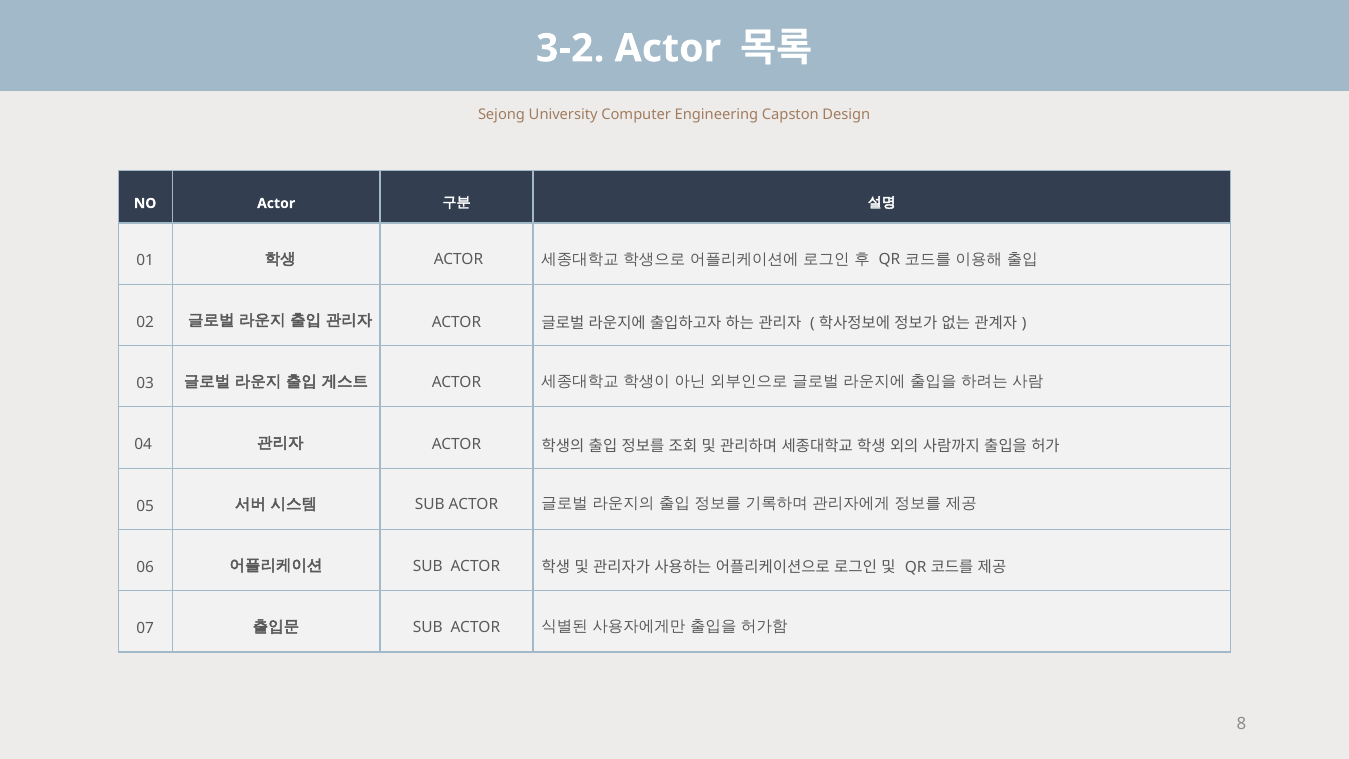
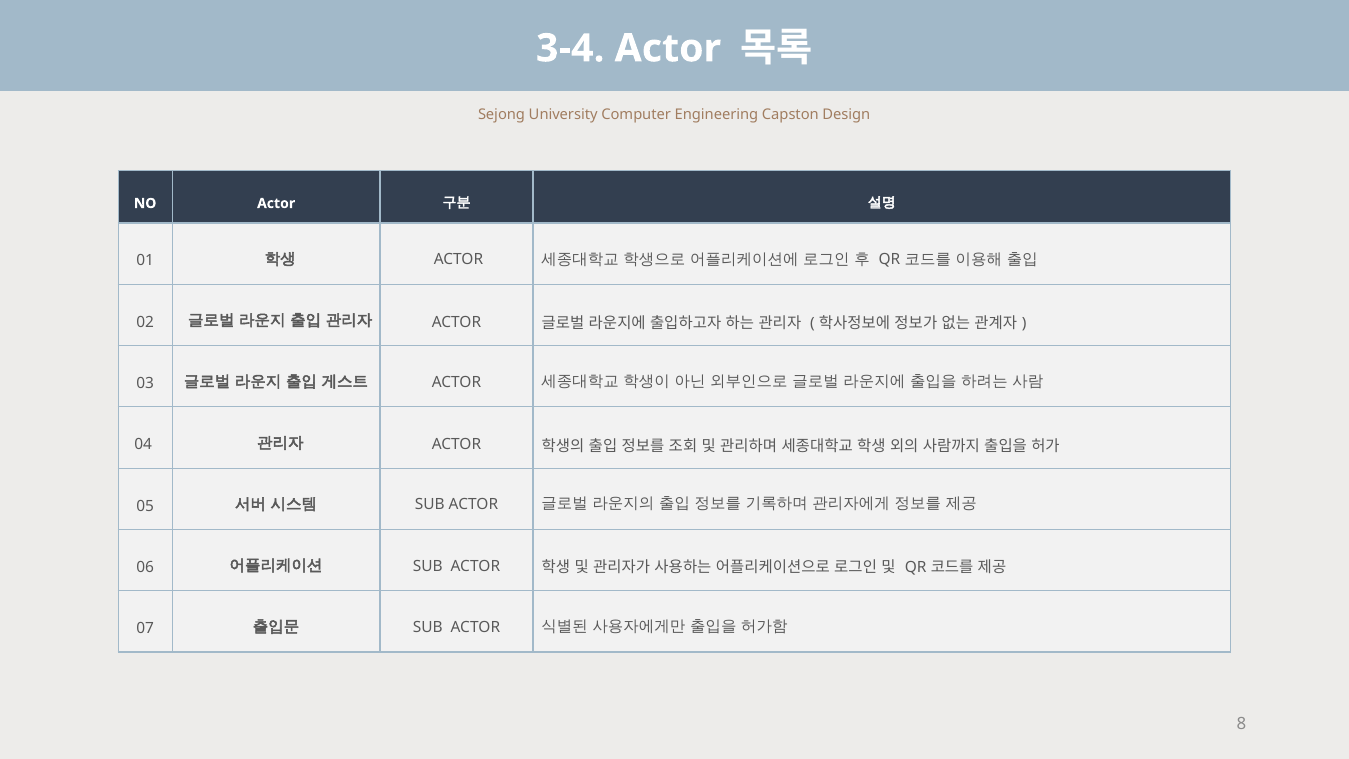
3-2: 3-2 -> 3-4
